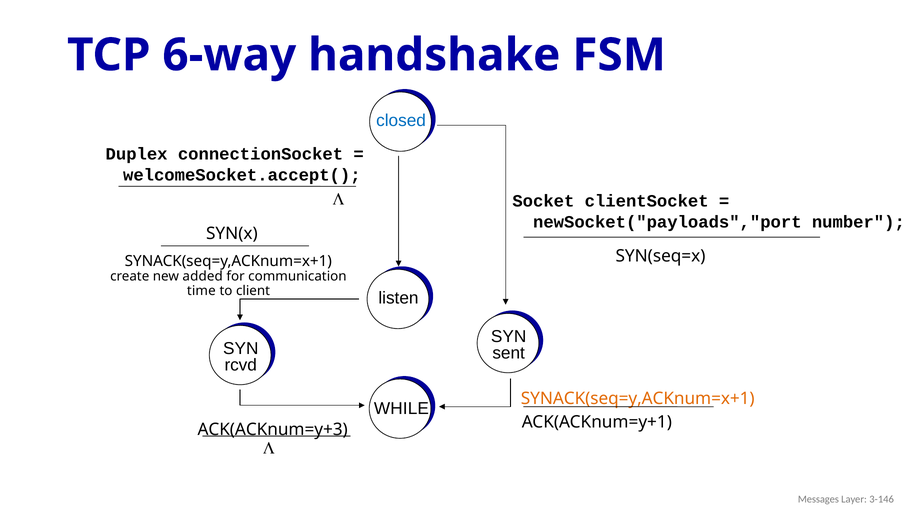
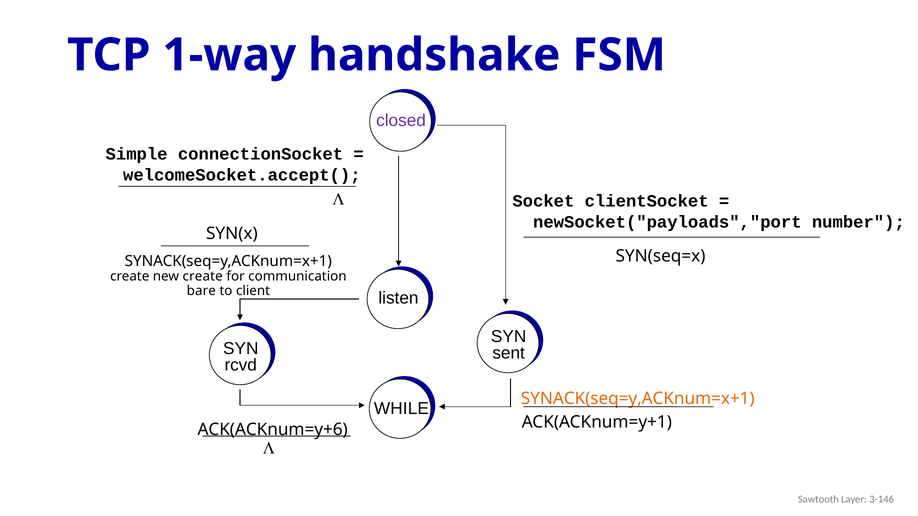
6-way: 6-way -> 1-way
closed colour: blue -> purple
Duplex: Duplex -> Simple
new added: added -> create
time: time -> bare
ACK(ACKnum=y+3: ACK(ACKnum=y+3 -> ACK(ACKnum=y+6
Messages: Messages -> Sawtooth
